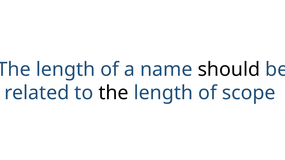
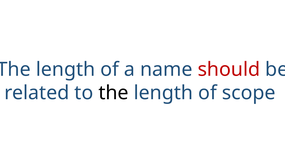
should colour: black -> red
